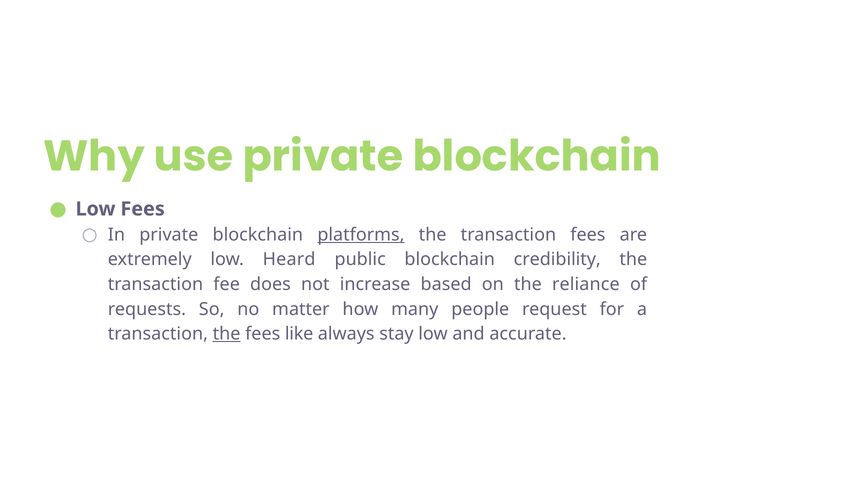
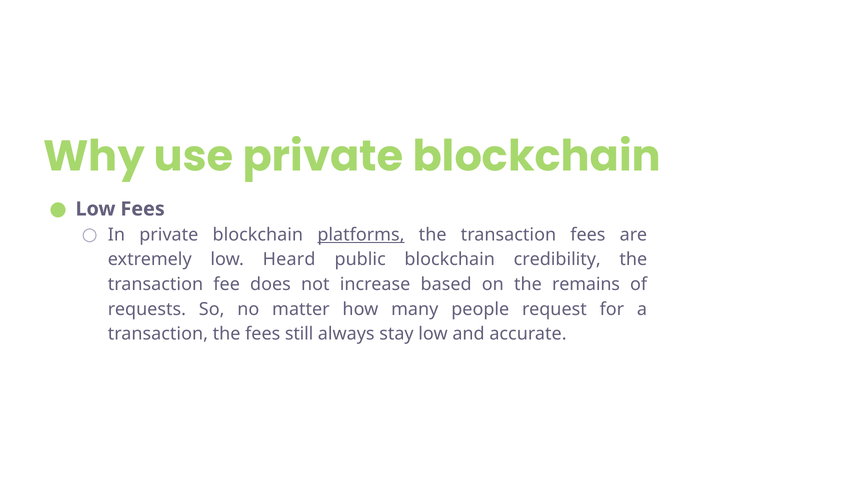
reliance: reliance -> remains
the at (227, 334) underline: present -> none
like: like -> still
